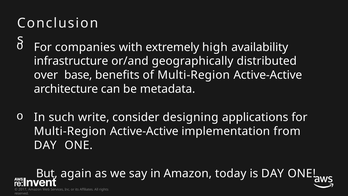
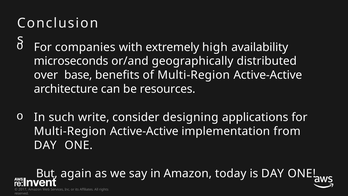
infrastructure: infrastructure -> microseconds
metadata: metadata -> resources
